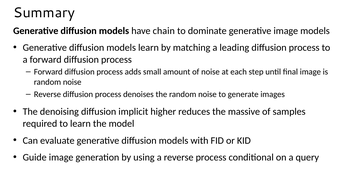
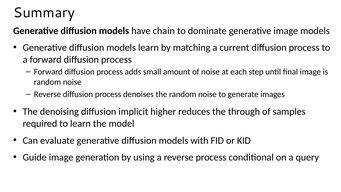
leading: leading -> current
massive: massive -> through
